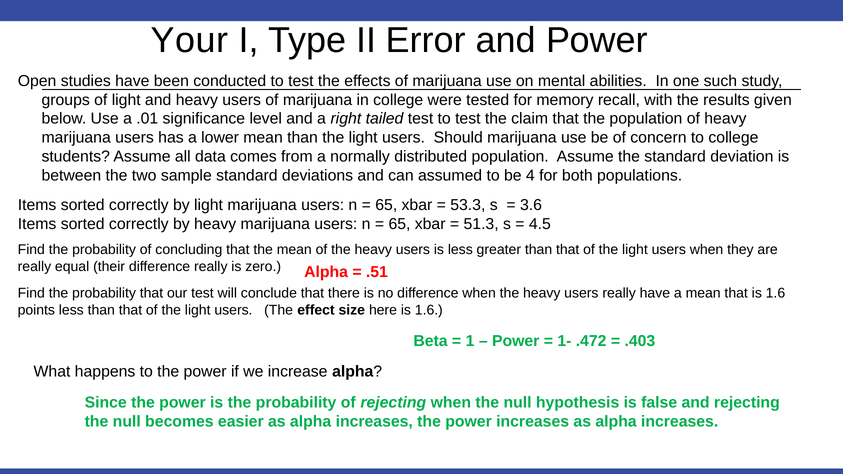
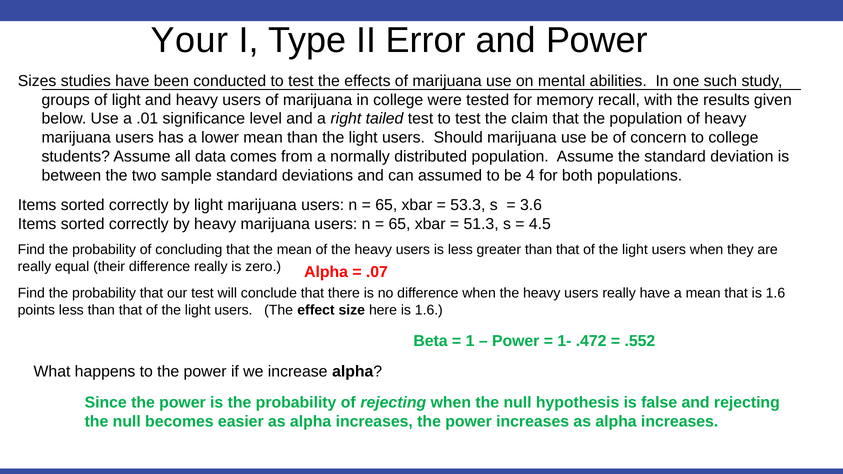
Open: Open -> Sizes
.51: .51 -> .07
.403: .403 -> .552
